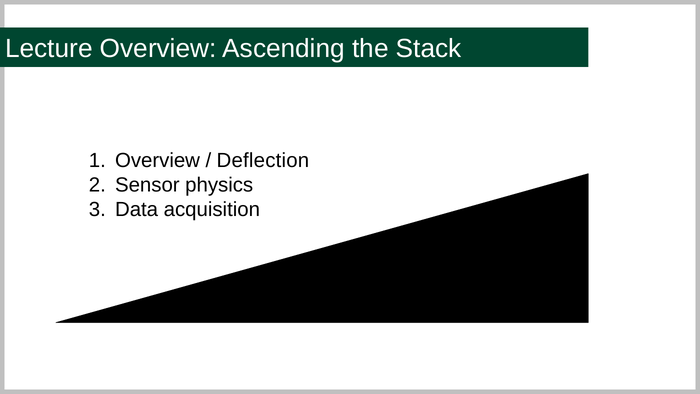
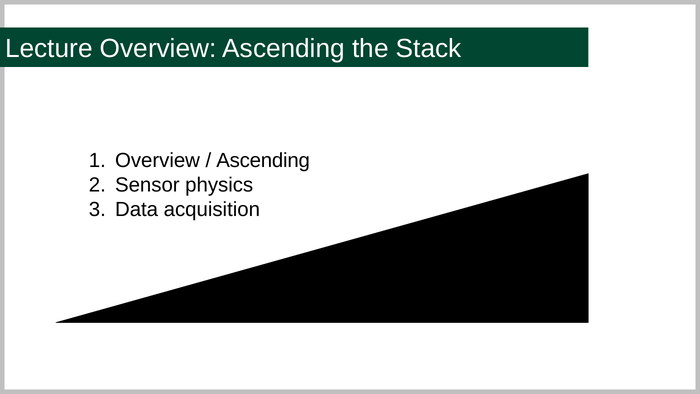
Deflection at (263, 161): Deflection -> Ascending
